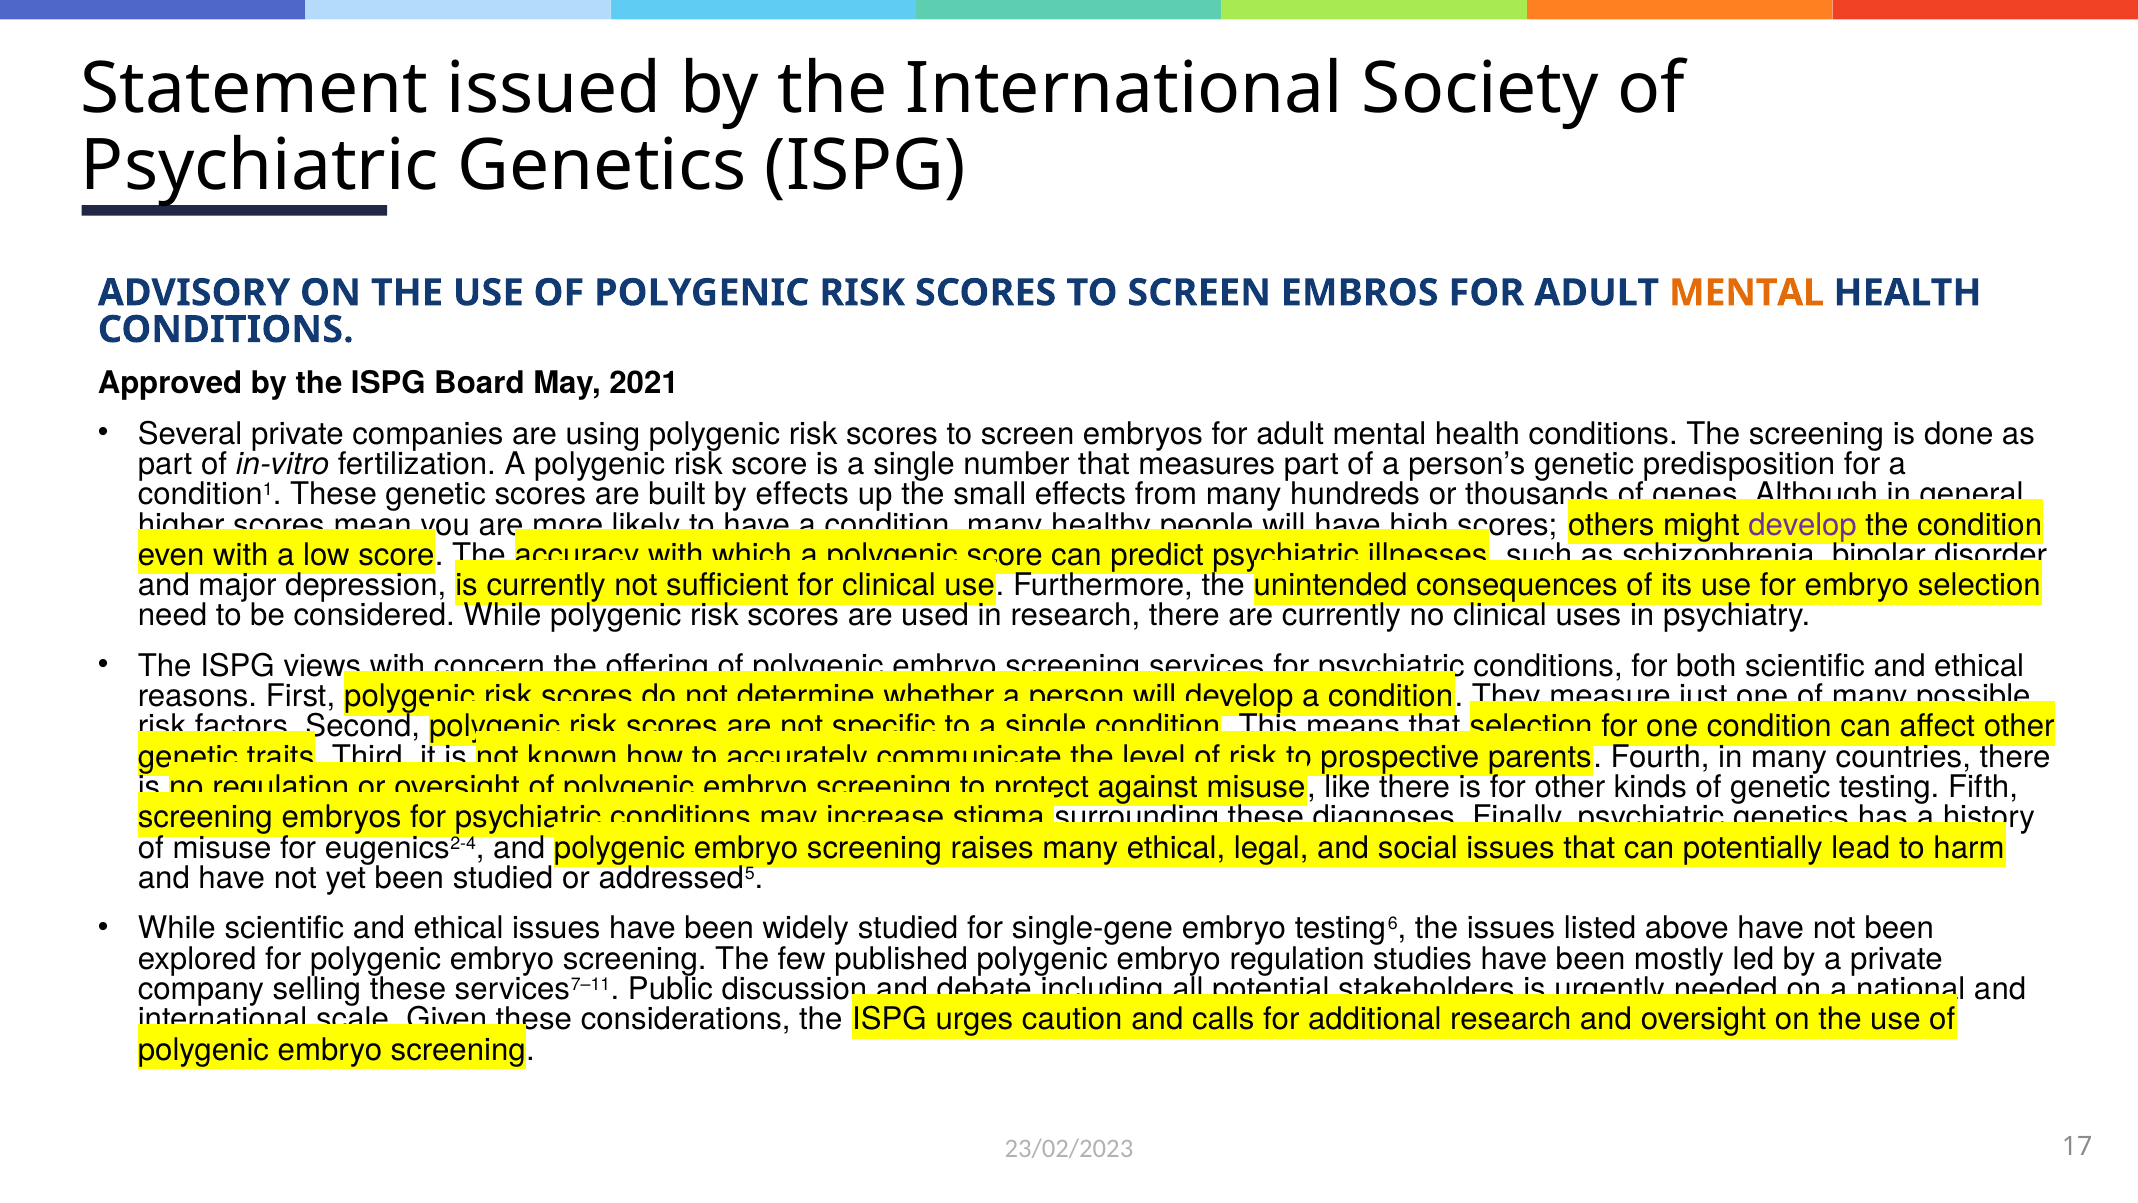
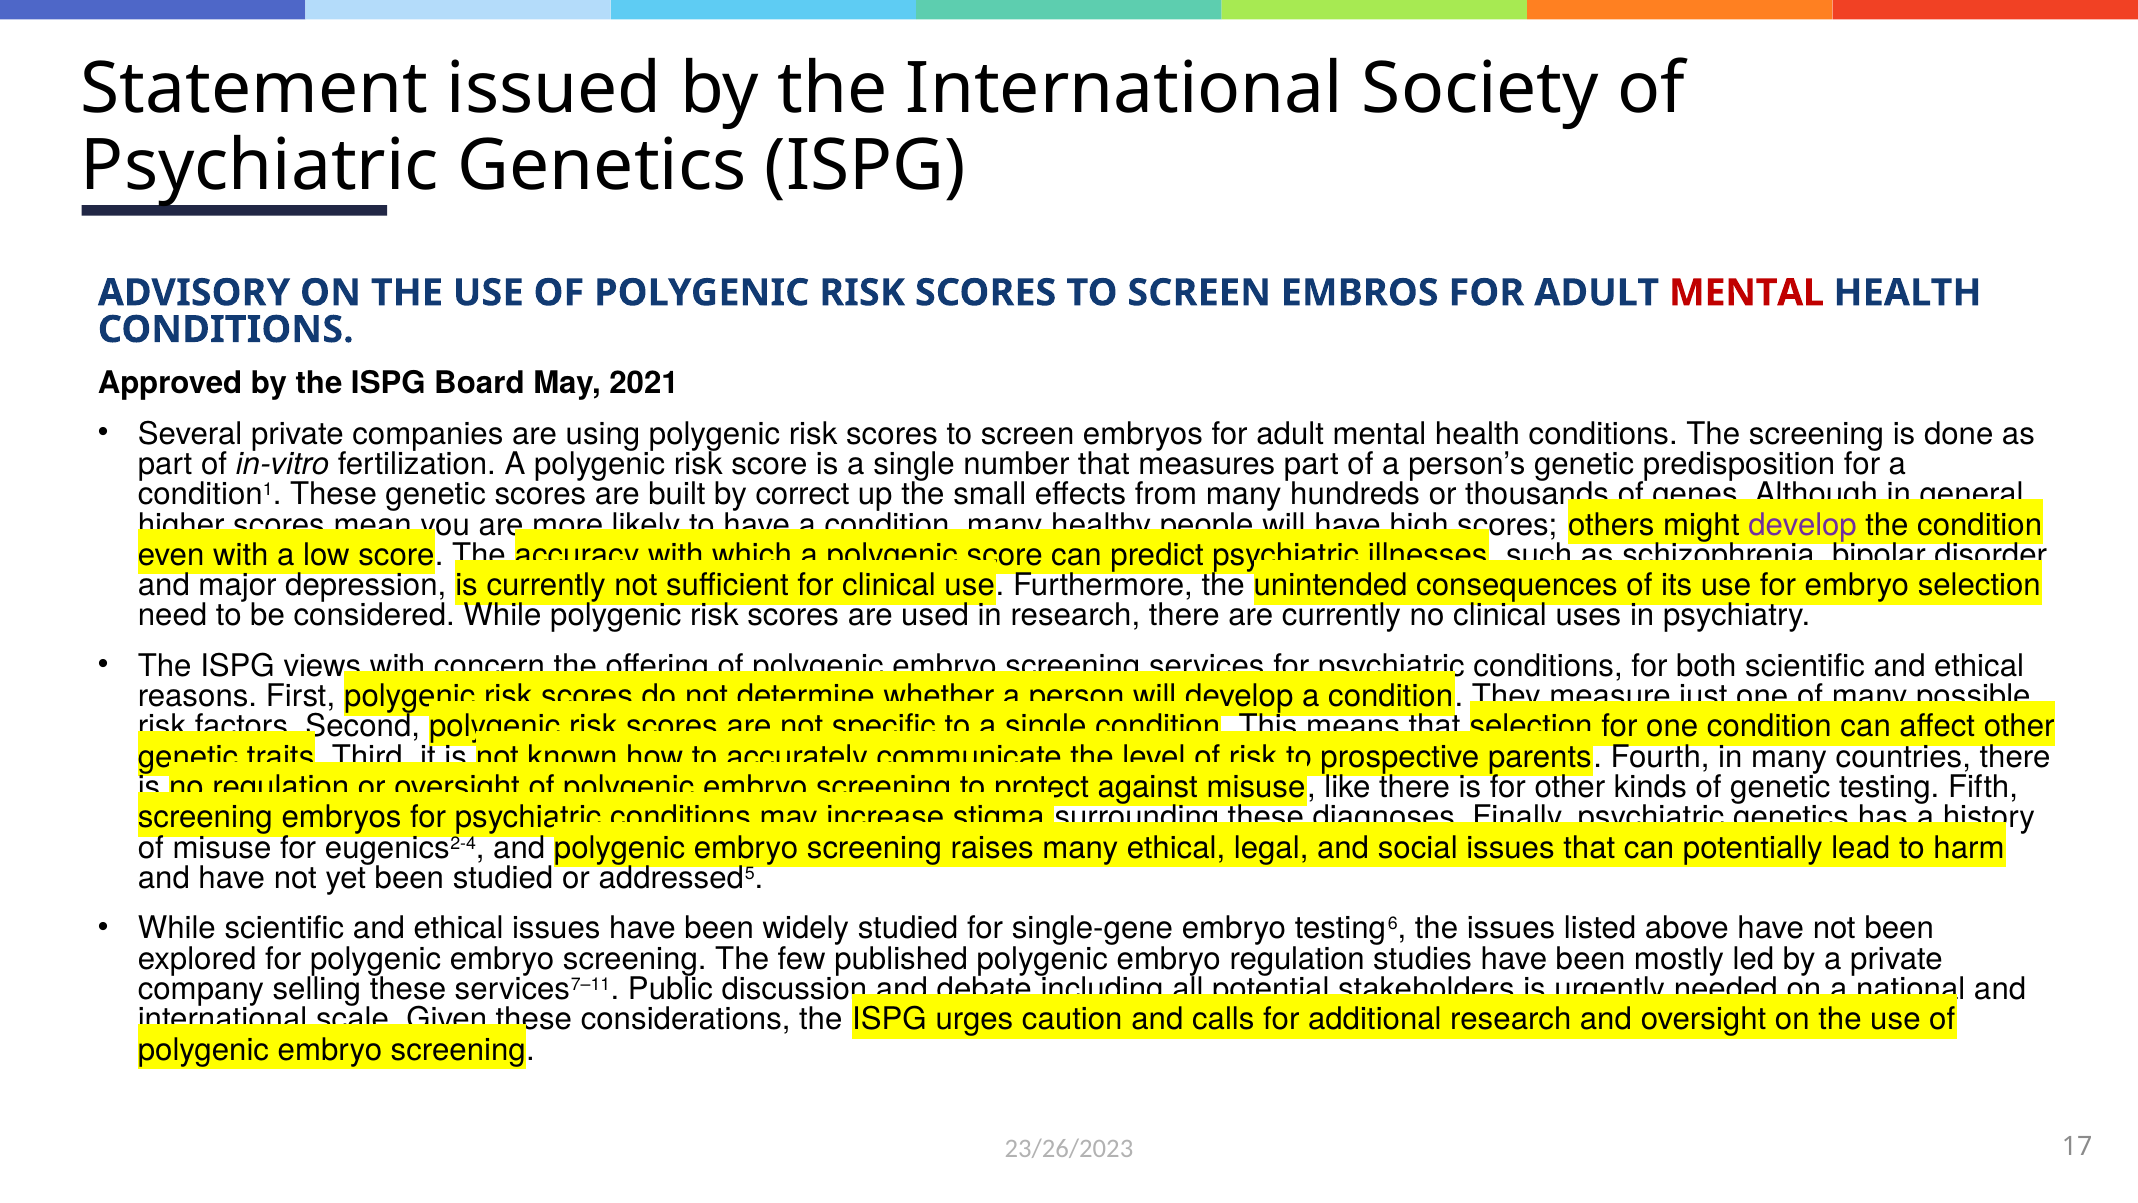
MENTAL at (1747, 293) colour: orange -> red
by effects: effects -> correct
23/02/2023: 23/02/2023 -> 23/26/2023
